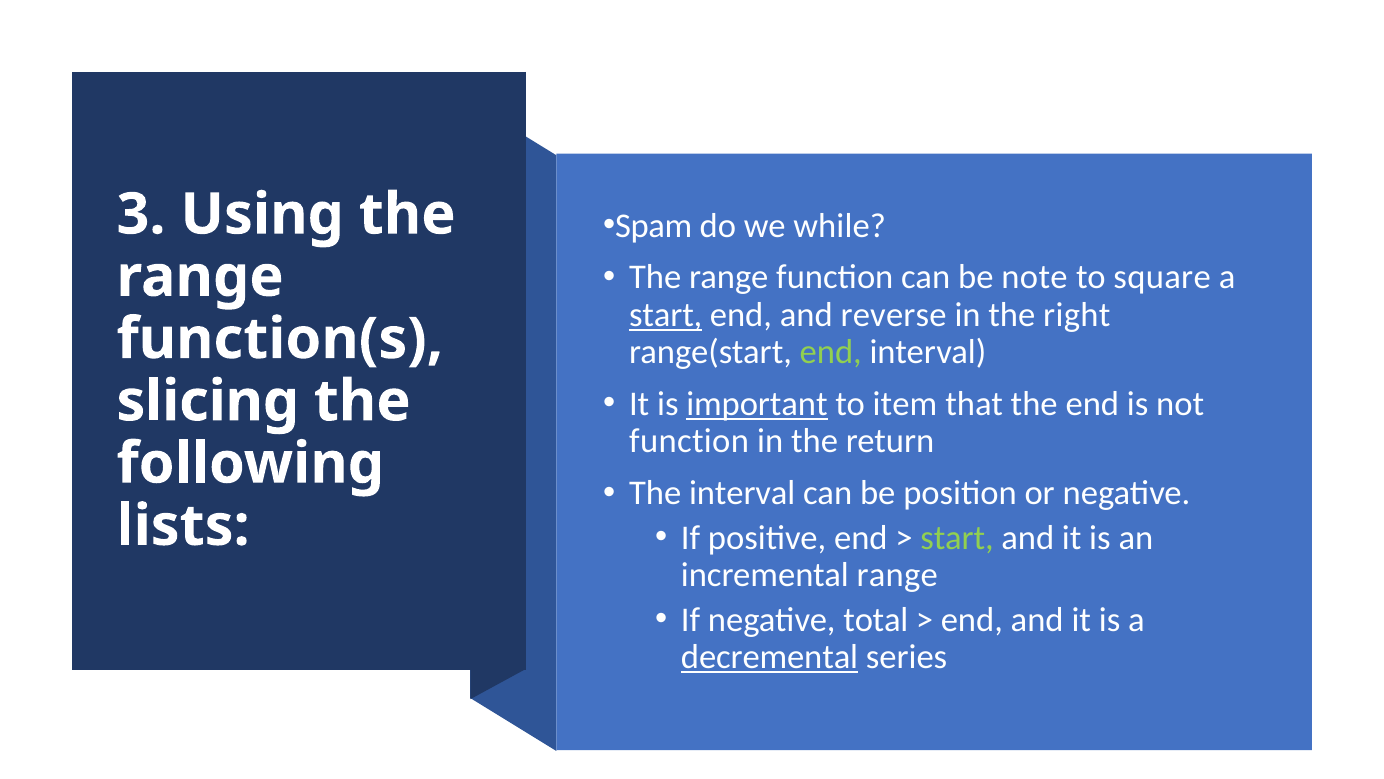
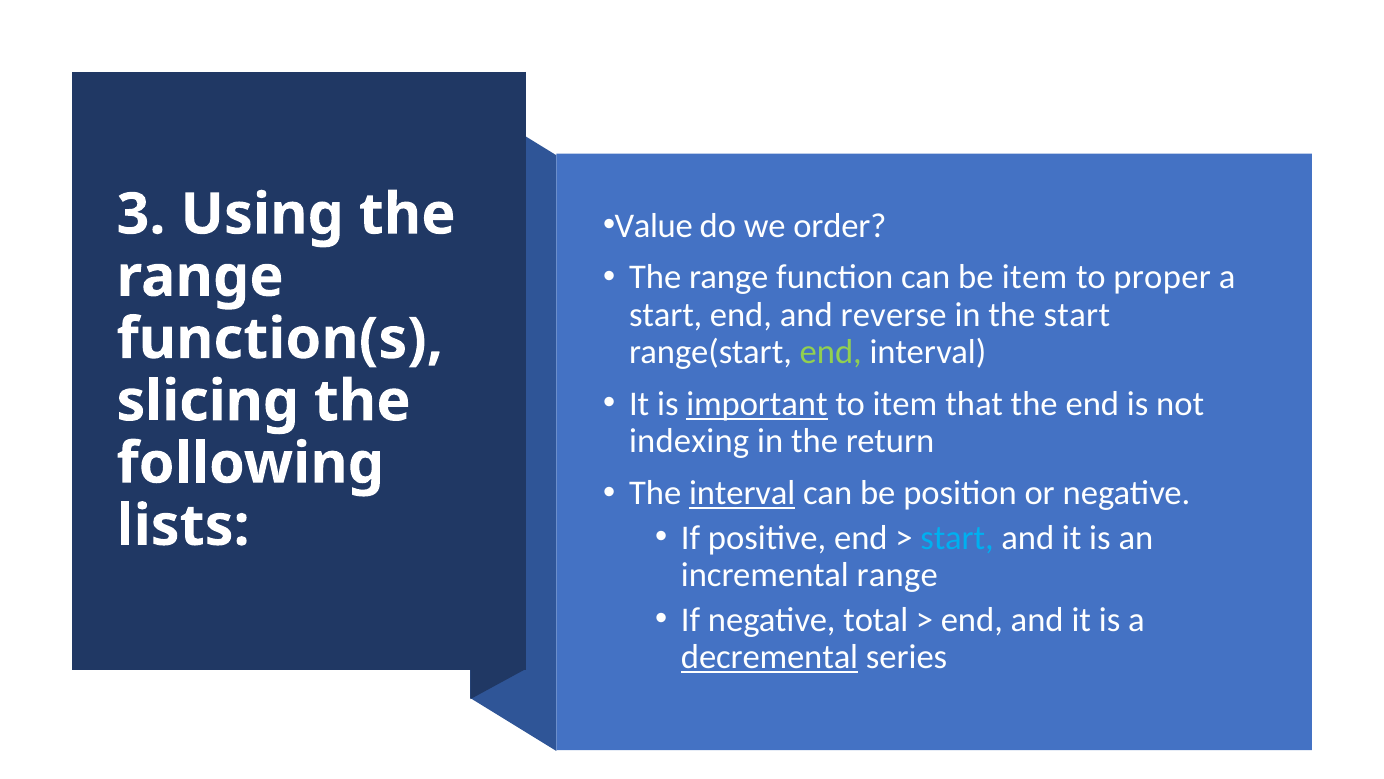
Spam: Spam -> Value
while: while -> order
be note: note -> item
square: square -> proper
start at (666, 315) underline: present -> none
the right: right -> start
function at (689, 441): function -> indexing
interval at (742, 493) underline: none -> present
start at (957, 537) colour: light green -> light blue
